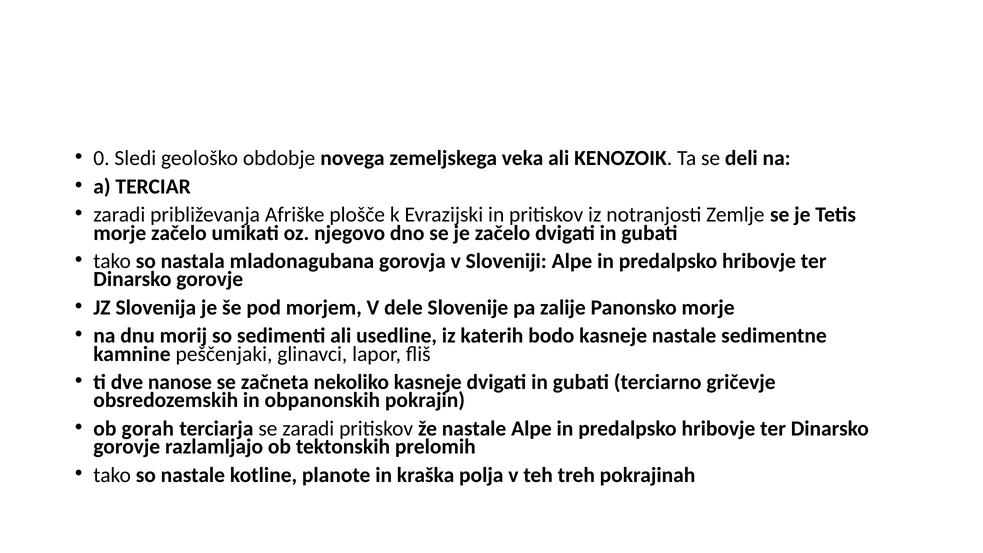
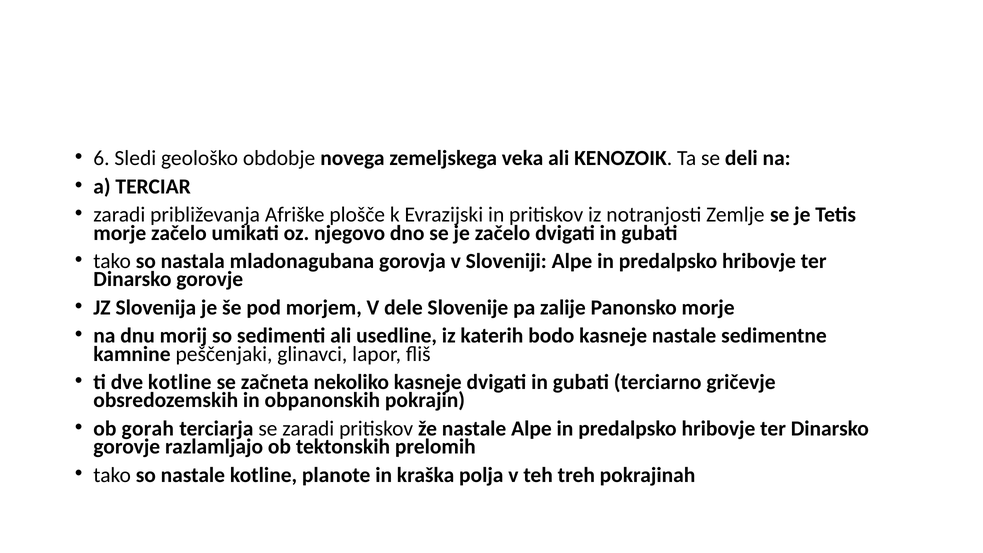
0: 0 -> 6
dve nanose: nanose -> kotline
